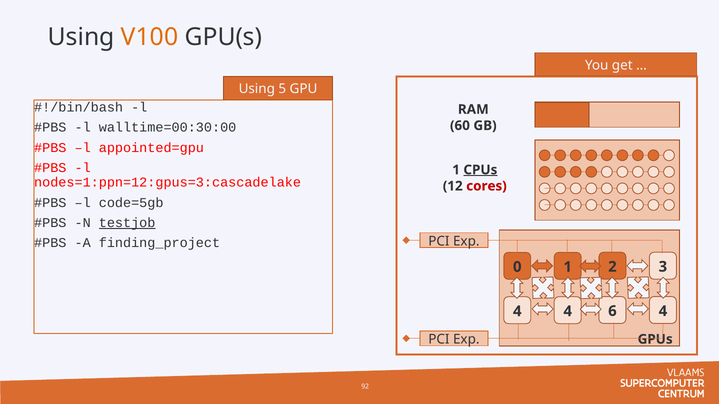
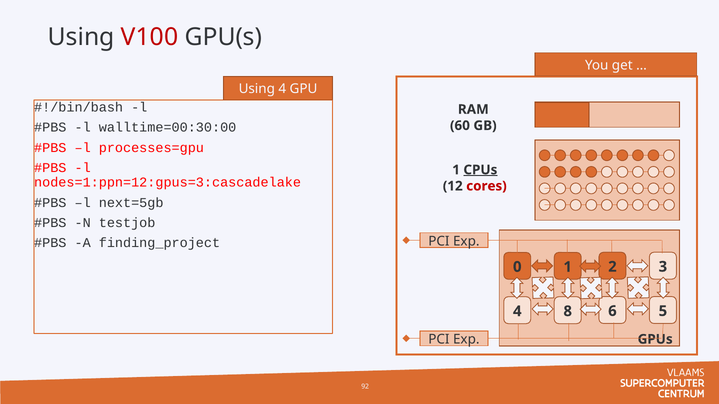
V100 colour: orange -> red
Using 5: 5 -> 4
appointed=gpu: appointed=gpu -> processes=gpu
code=5gb: code=5gb -> next=5gb
testjob underline: present -> none
6 4: 4 -> 5
4 4: 4 -> 8
